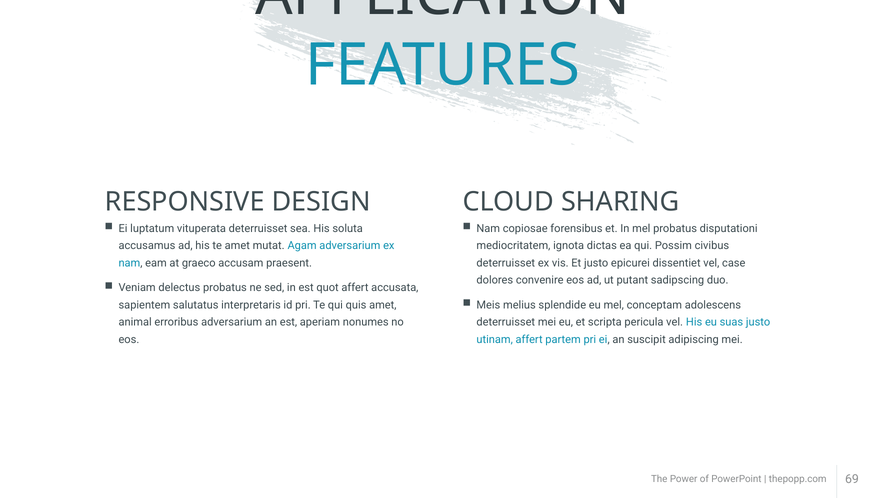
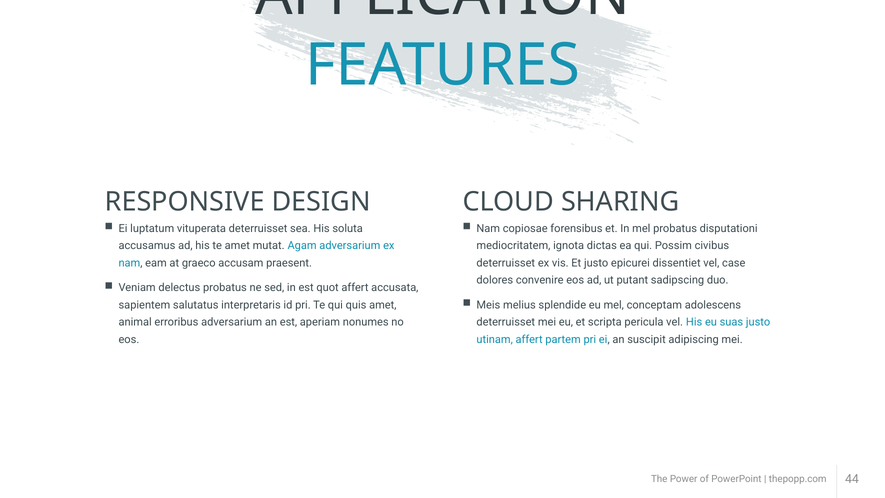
69: 69 -> 44
